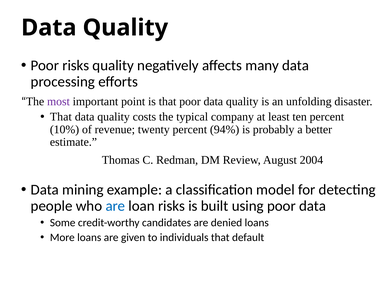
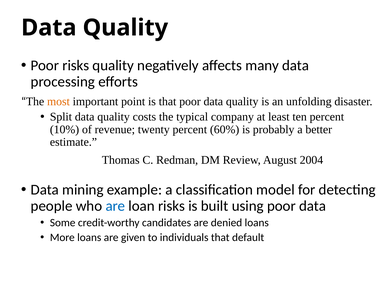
most colour: purple -> orange
That at (61, 117): That -> Split
94%: 94% -> 60%
